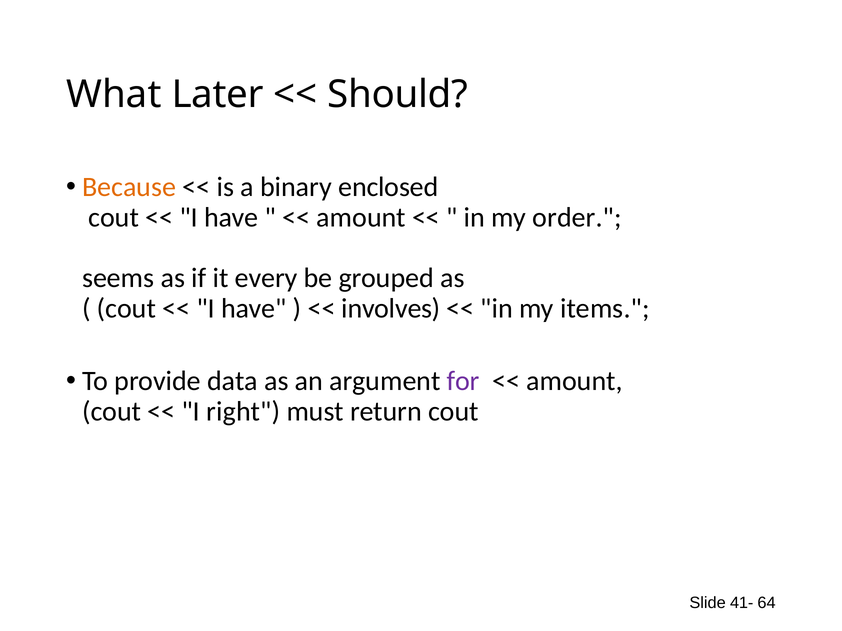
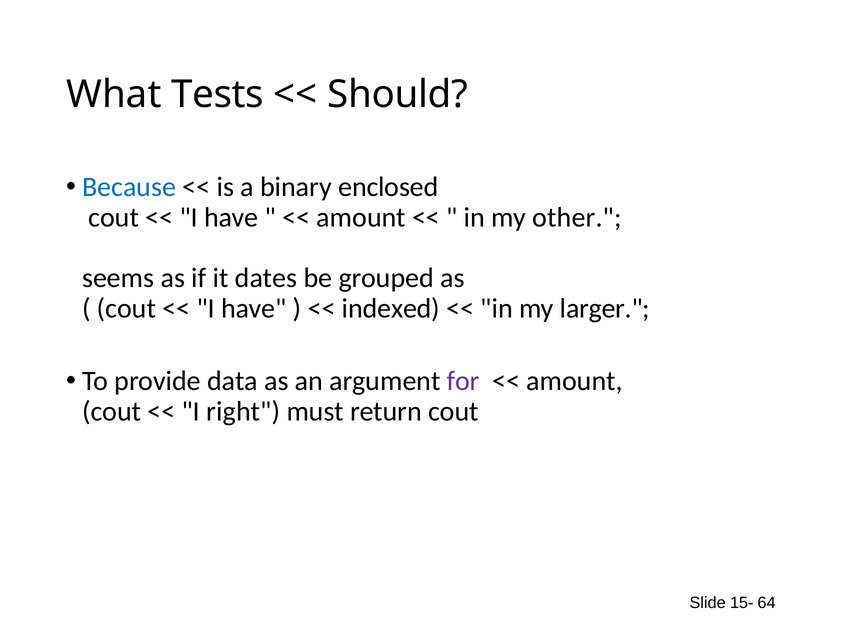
Later: Later -> Tests
Because colour: orange -> blue
order: order -> other
every: every -> dates
involves: involves -> indexed
items: items -> larger
41-: 41- -> 15-
